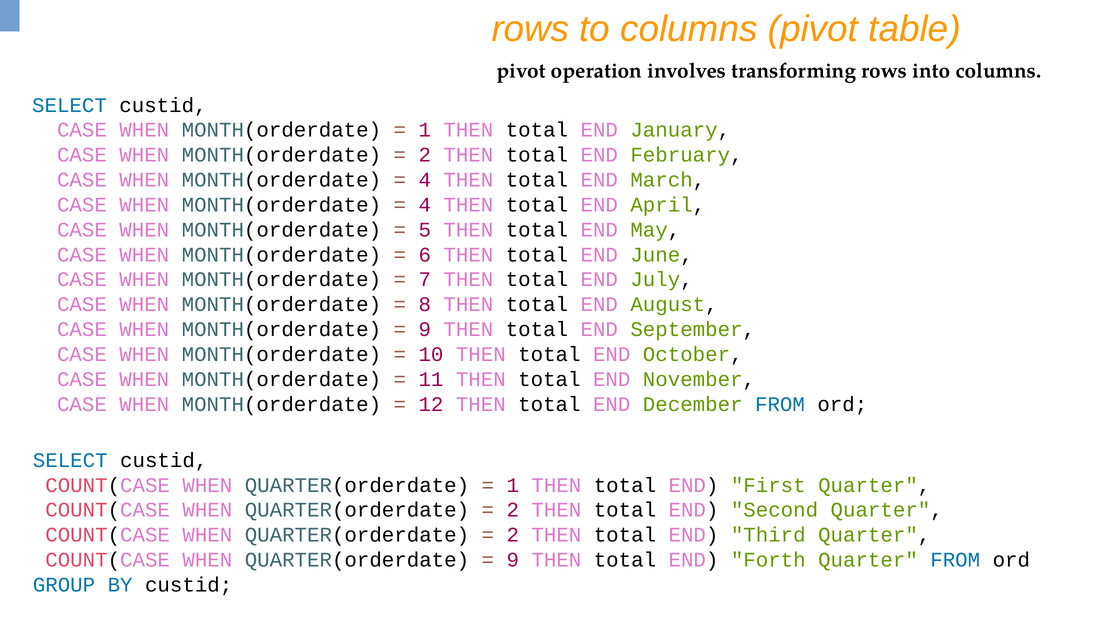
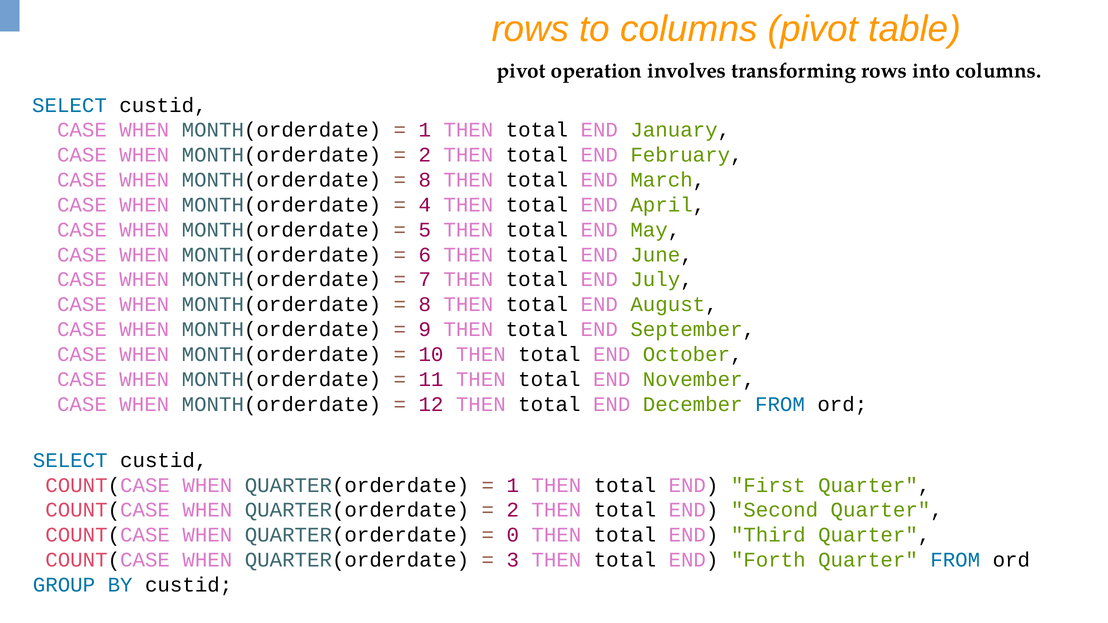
4 at (425, 180): 4 -> 8
2 at (513, 535): 2 -> 0
9 at (513, 560): 9 -> 3
